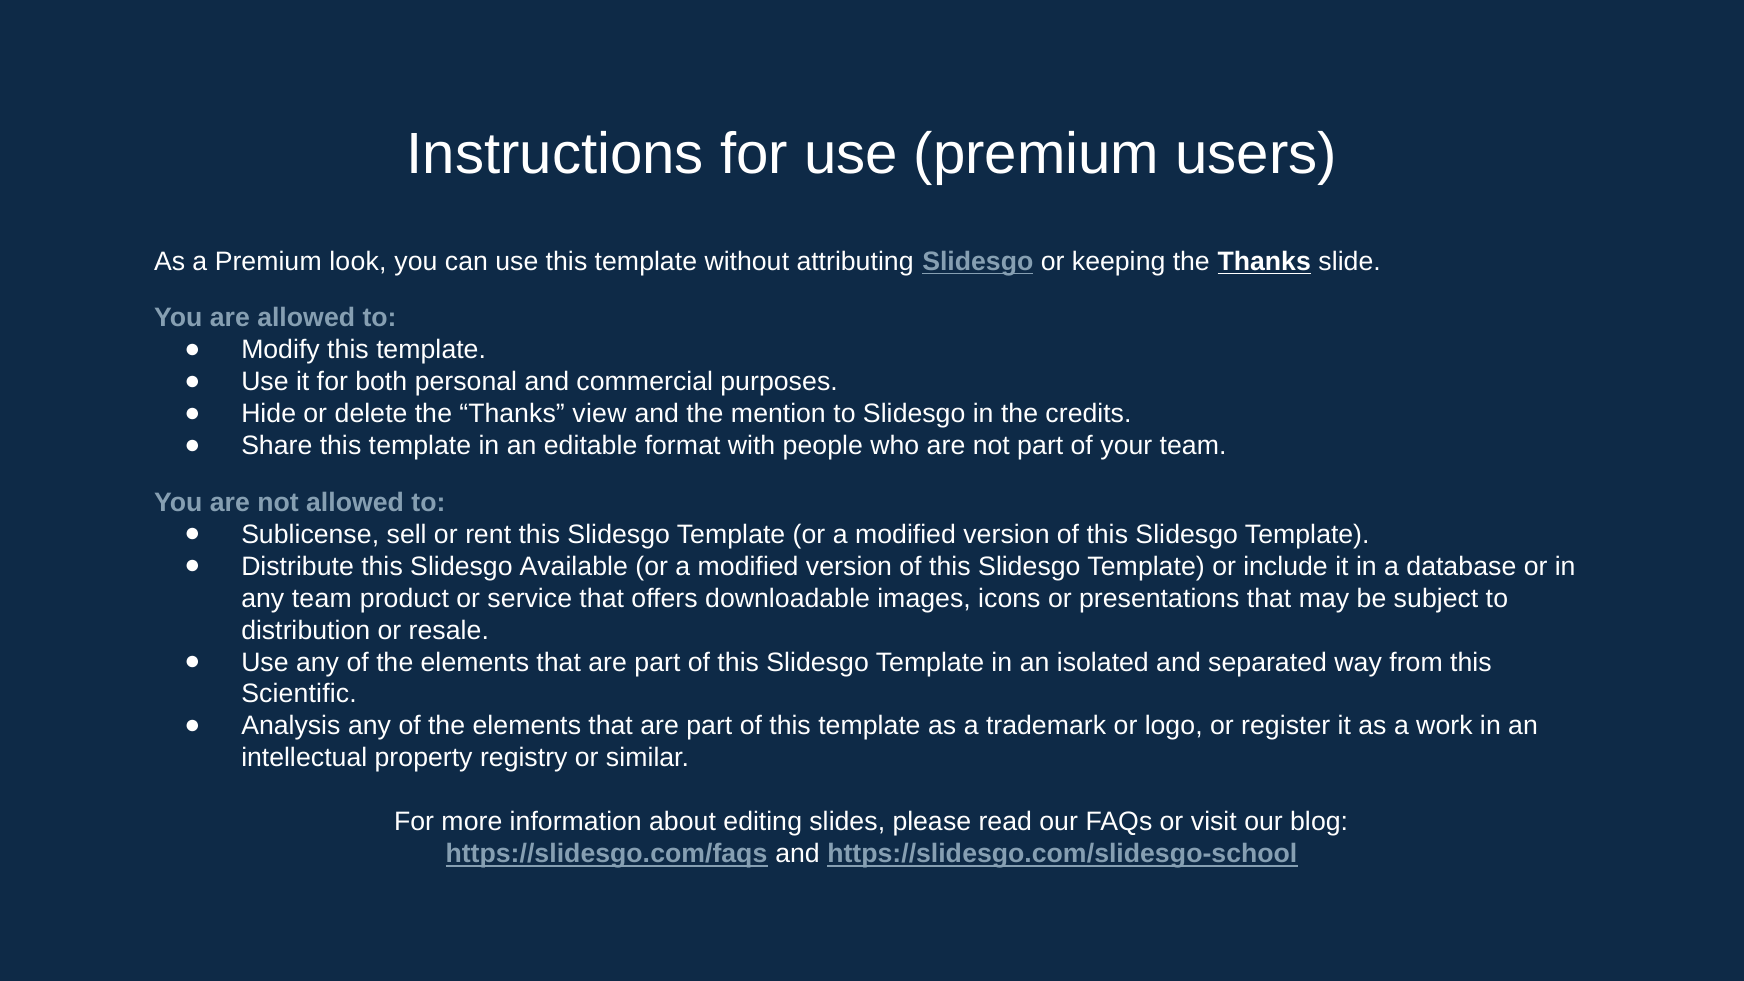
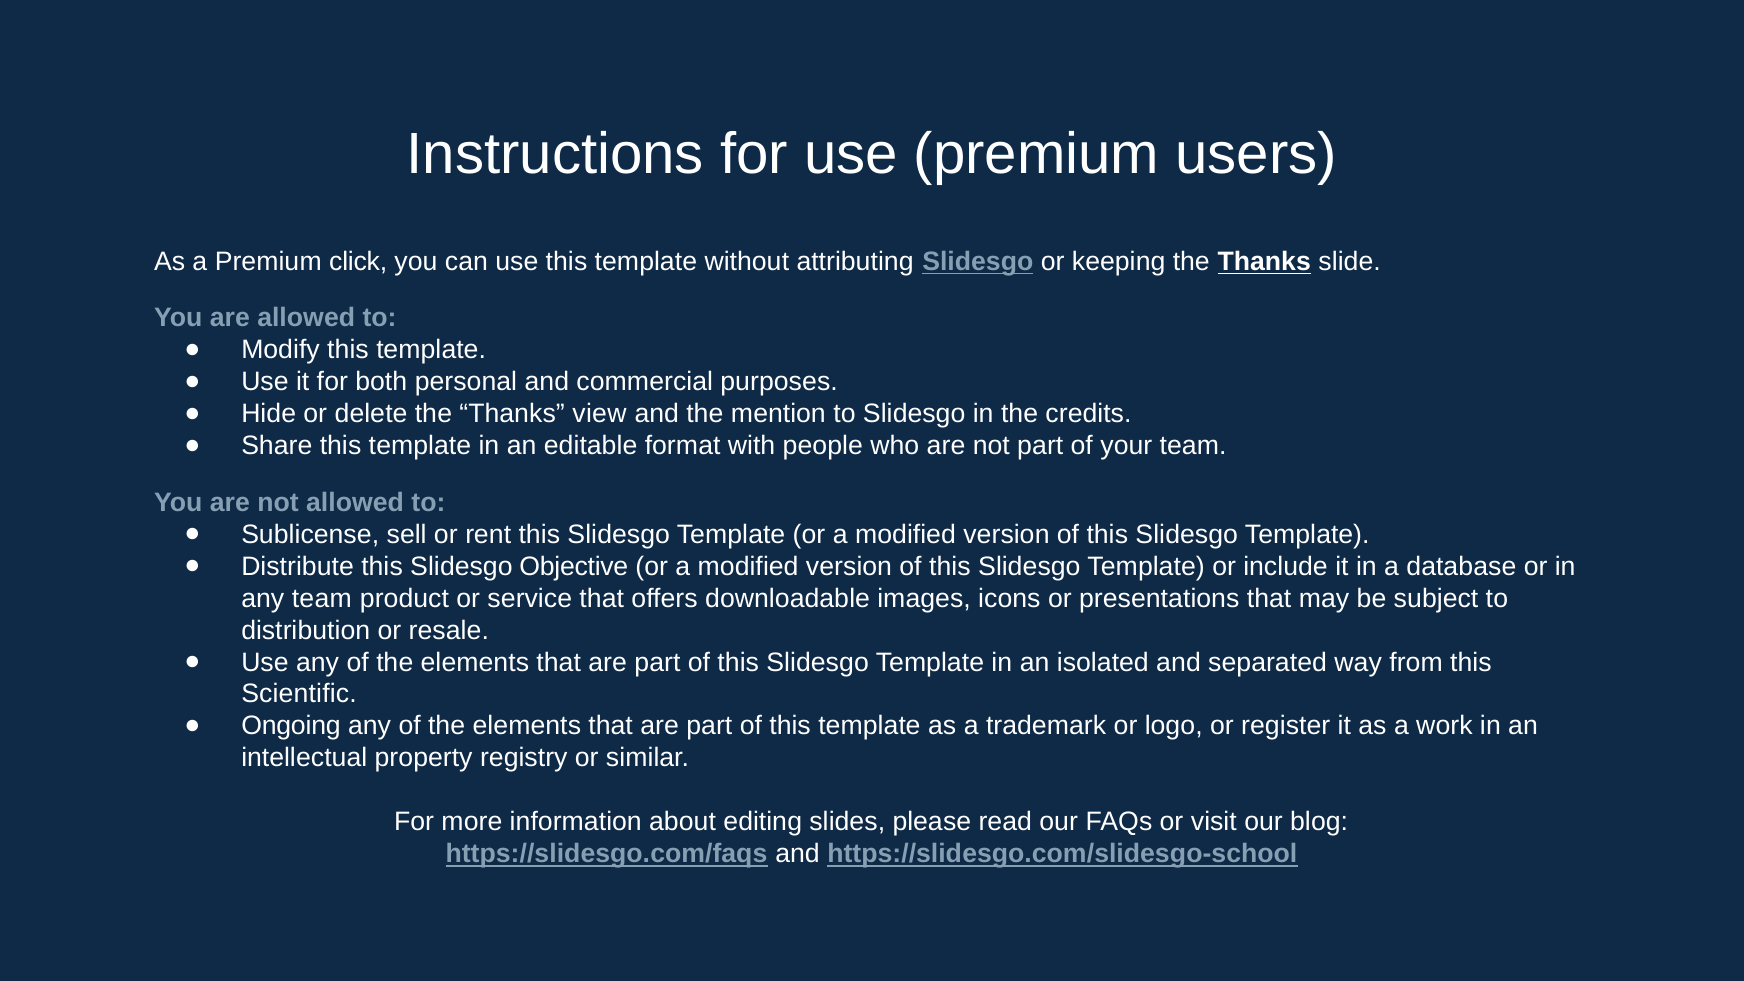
look: look -> click
Available: Available -> Objective
Analysis: Analysis -> Ongoing
